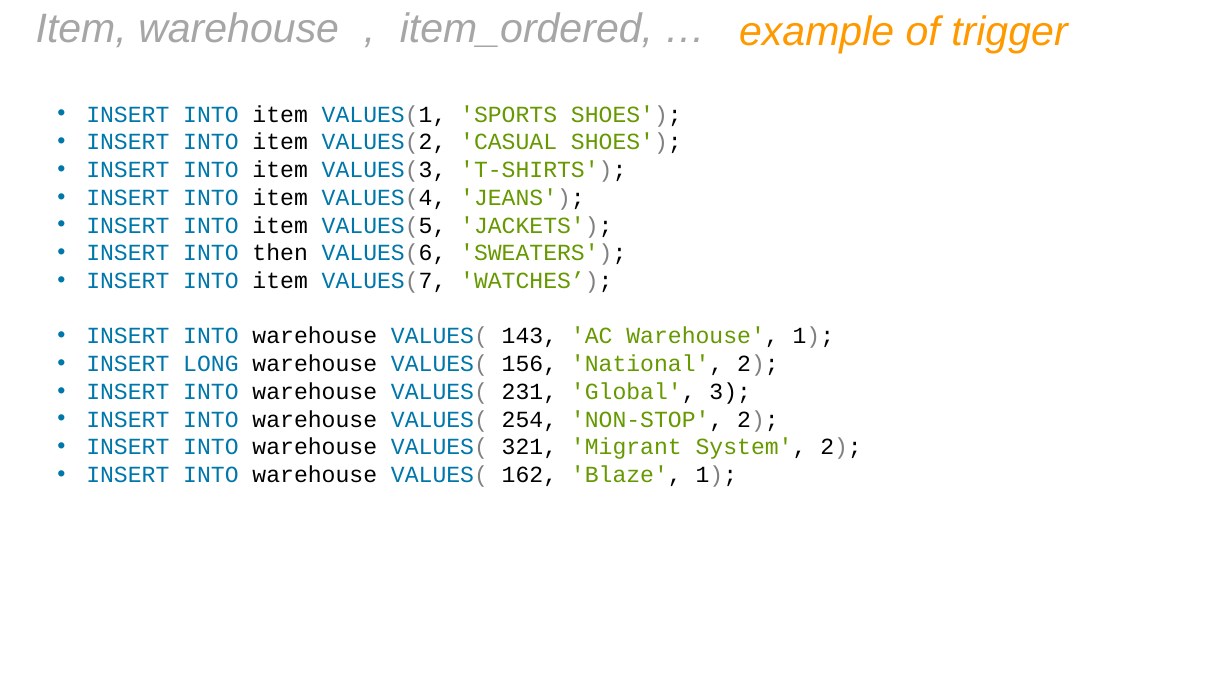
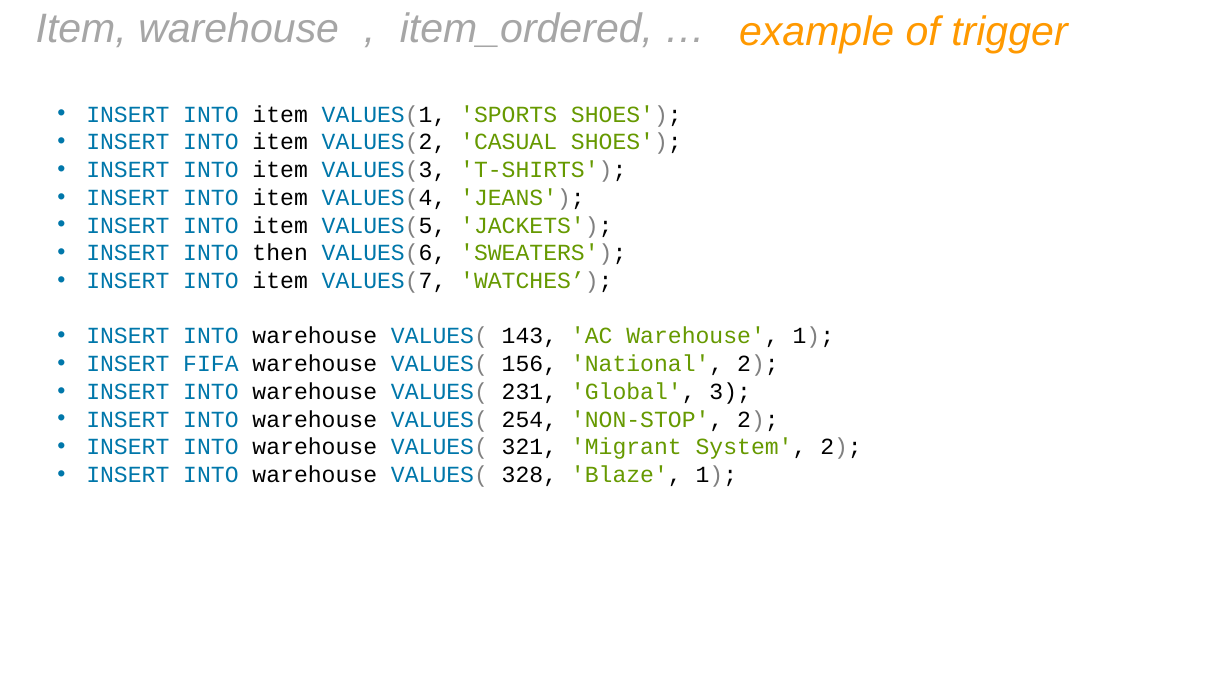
LONG: LONG -> FIFA
162: 162 -> 328
